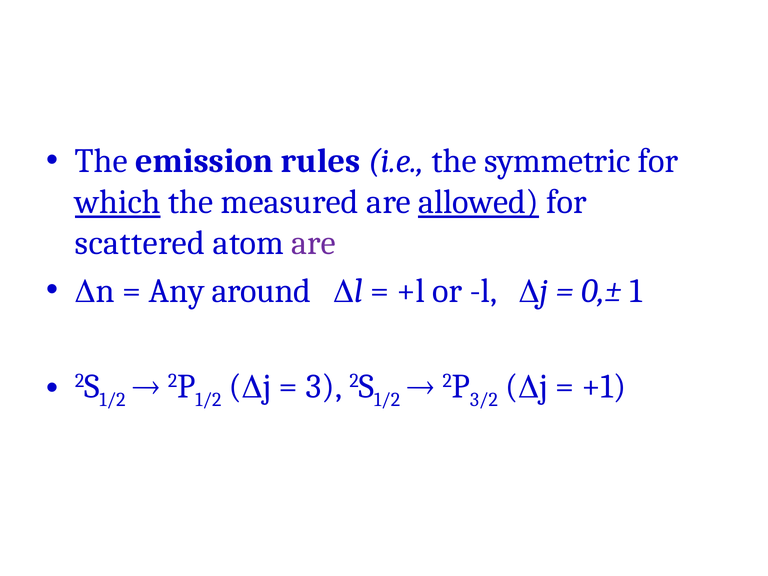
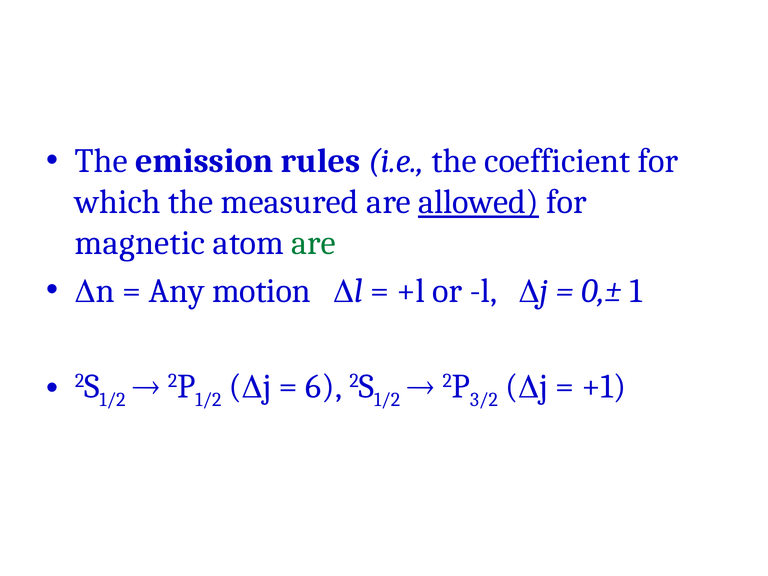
symmetric: symmetric -> coefficient
which underline: present -> none
scattered: scattered -> magnetic
are at (314, 243) colour: purple -> green
around: around -> motion
3: 3 -> 6
